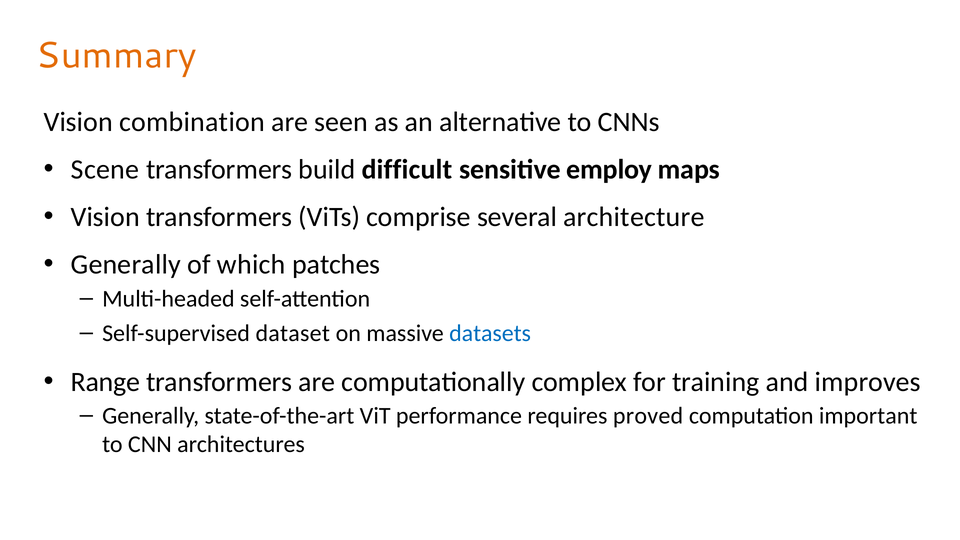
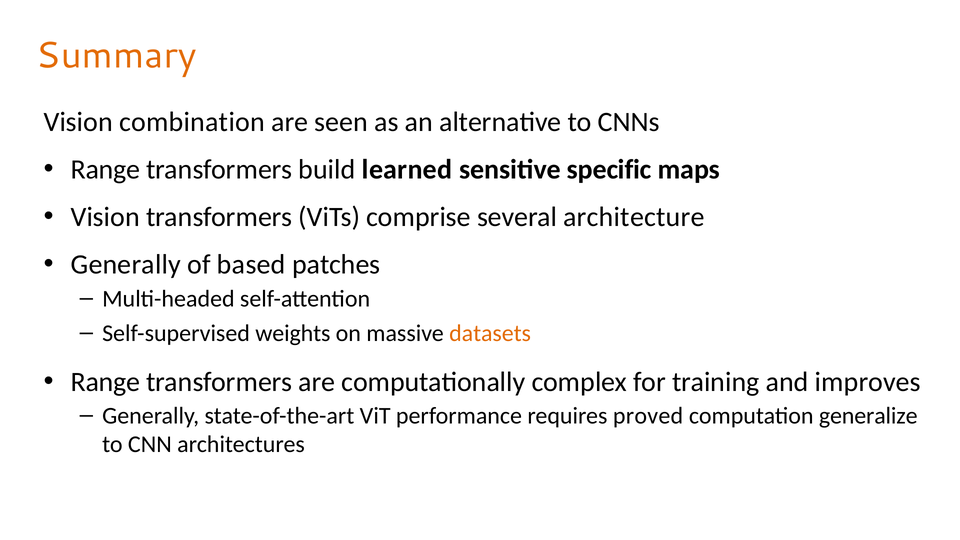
Scene at (105, 170): Scene -> Range
difficult: difficult -> learned
employ: employ -> specific
which: which -> based
dataset: dataset -> weights
datasets colour: blue -> orange
important: important -> generalize
